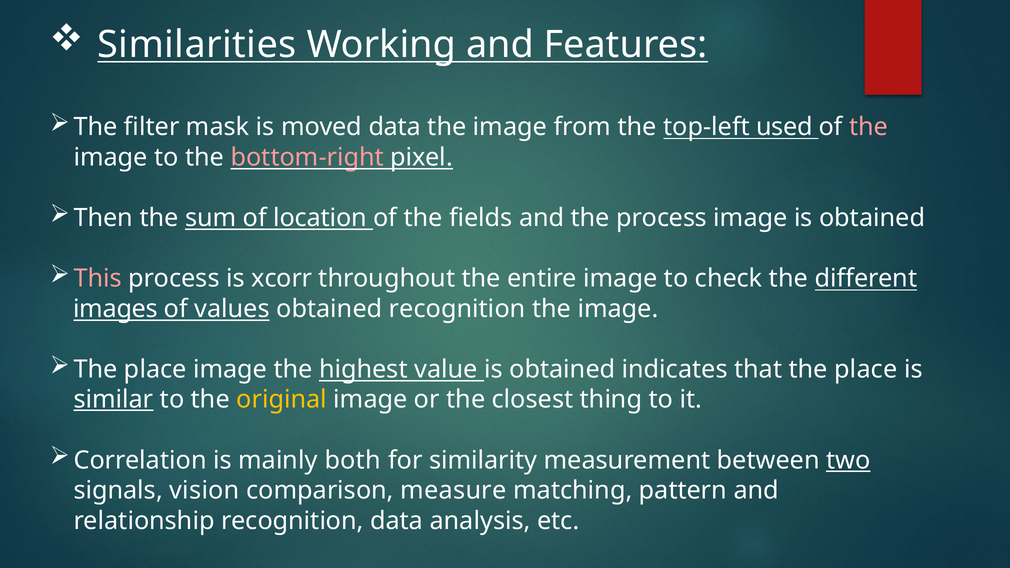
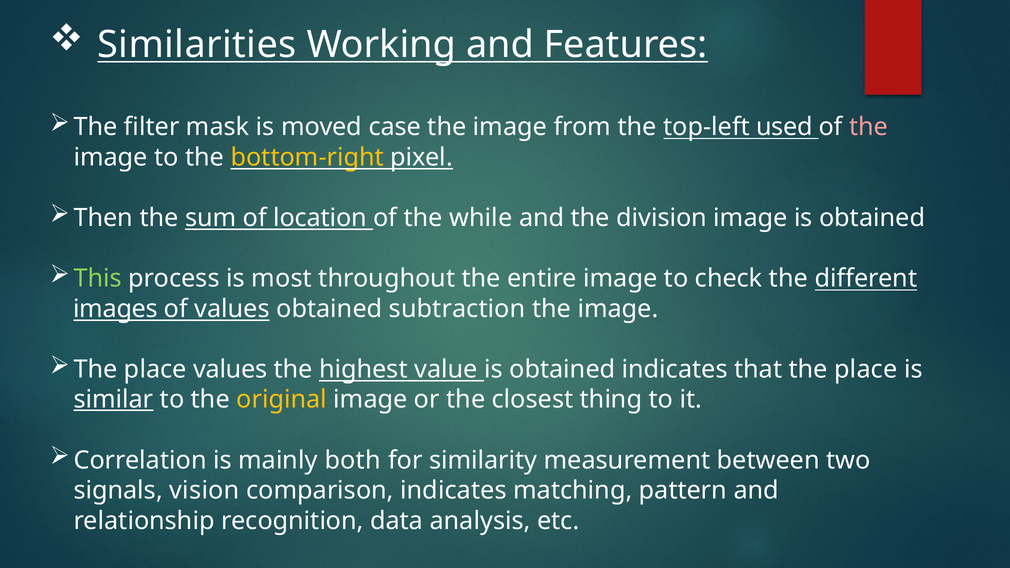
moved data: data -> case
bottom-right colour: pink -> yellow
fields: fields -> while
the process: process -> division
This colour: pink -> light green
xcorr: xcorr -> most
obtained recognition: recognition -> subtraction
place image: image -> values
two underline: present -> none
comparison measure: measure -> indicates
